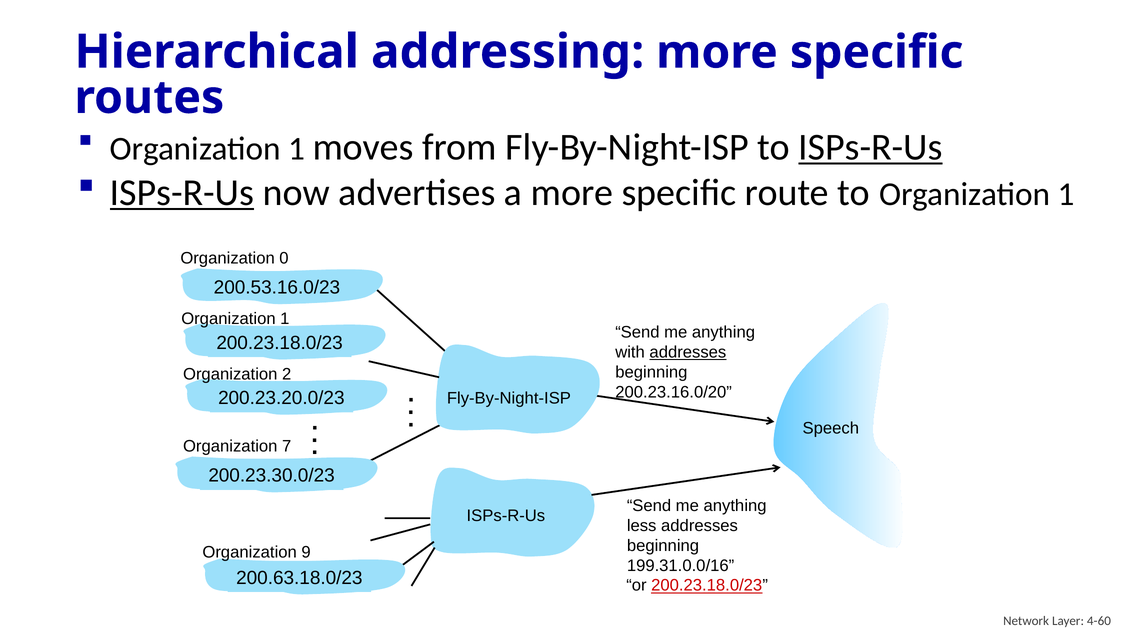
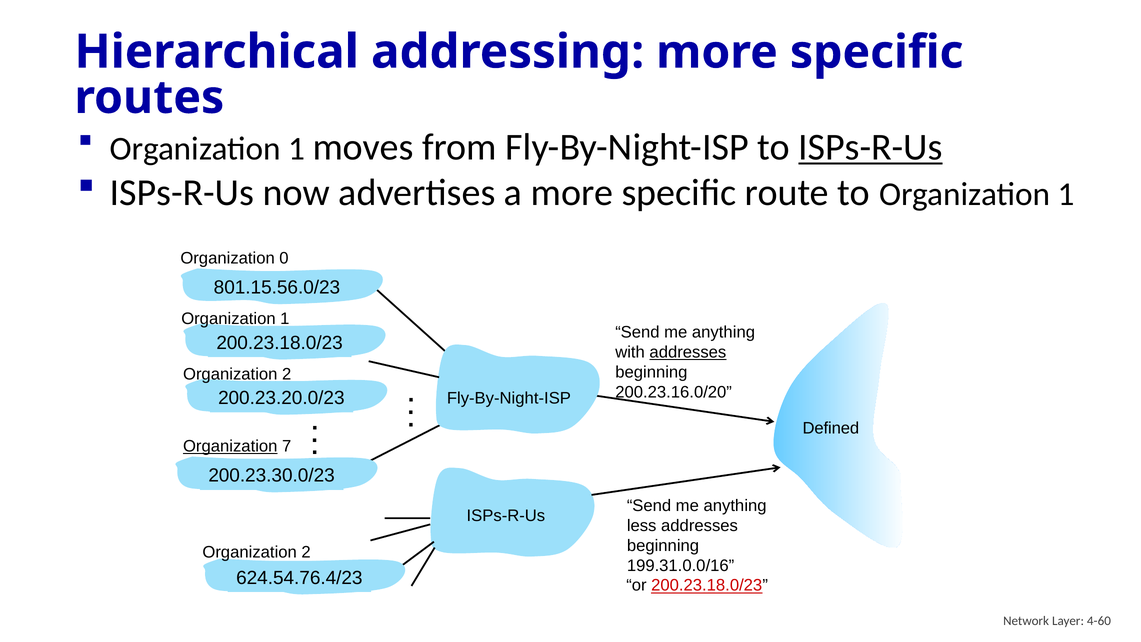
ISPs-R-Us at (182, 193) underline: present -> none
200.53.16.0/23: 200.53.16.0/23 -> 801.15.56.0/23
Speech: Speech -> Defined
Organization at (230, 446) underline: none -> present
9 at (306, 552): 9 -> 2
200.63.18.0/23: 200.63.18.0/23 -> 624.54.76.4/23
